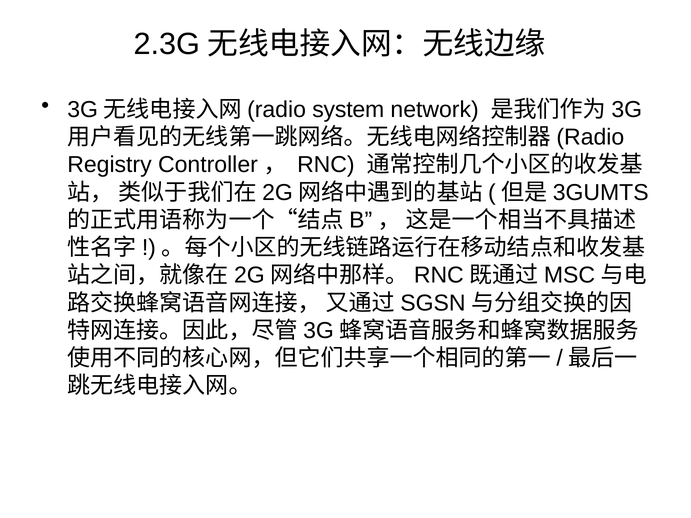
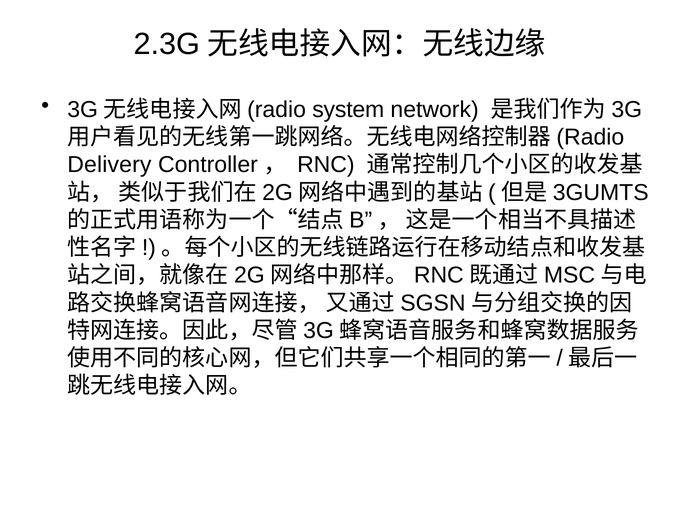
Registry: Registry -> Delivery
